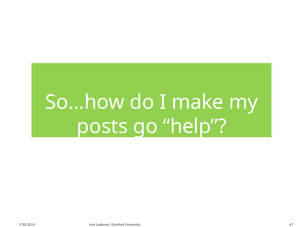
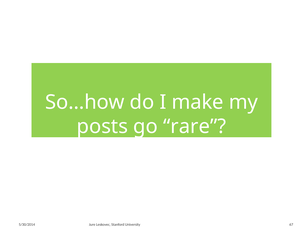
help: help -> rare
